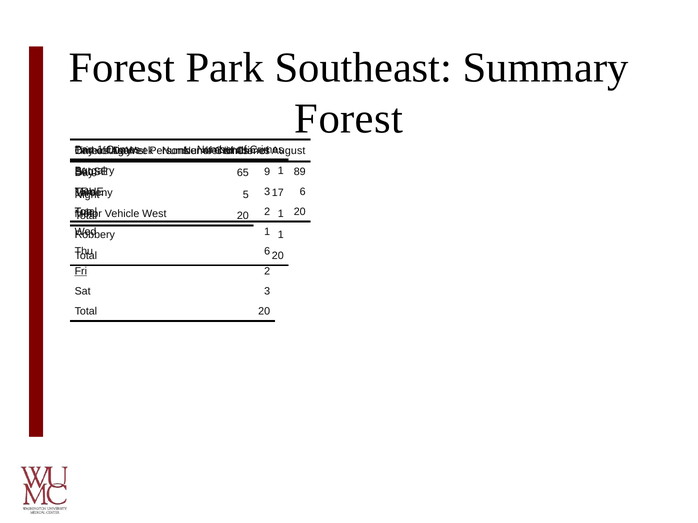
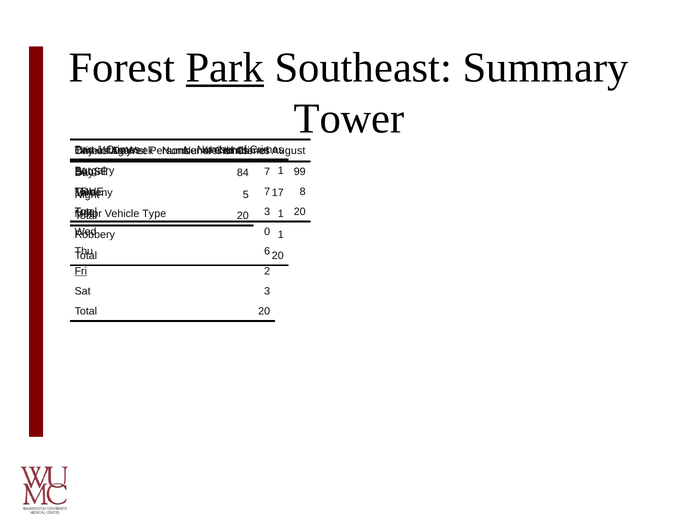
Park underline: none -> present
Forest at (349, 119): Forest -> Tower
9 at (267, 172): 9 -> 7
89: 89 -> 99
65: 65 -> 84
3 at (267, 192): 3 -> 7
6 at (303, 192): 6 -> 8
2 at (267, 212): 2 -> 3
West: West -> Type
1 at (267, 232): 1 -> 0
